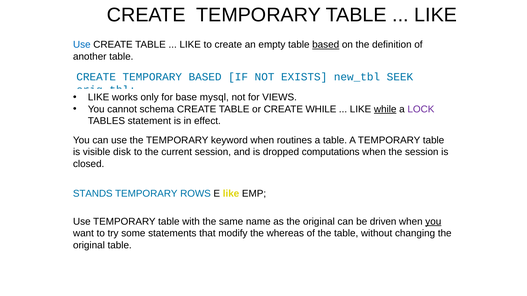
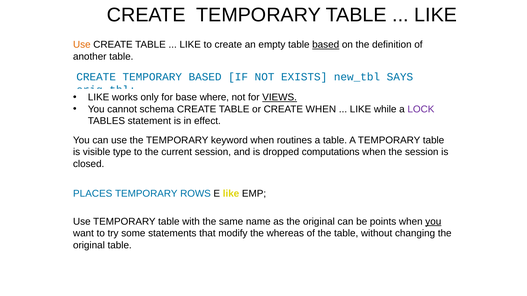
Use at (82, 45) colour: blue -> orange
SEEK: SEEK -> SAYS
mysql: mysql -> where
VIEWS underline: none -> present
CREATE WHILE: WHILE -> WHEN
while at (385, 109) underline: present -> none
disk: disk -> type
STANDS: STANDS -> PLACES
driven: driven -> points
